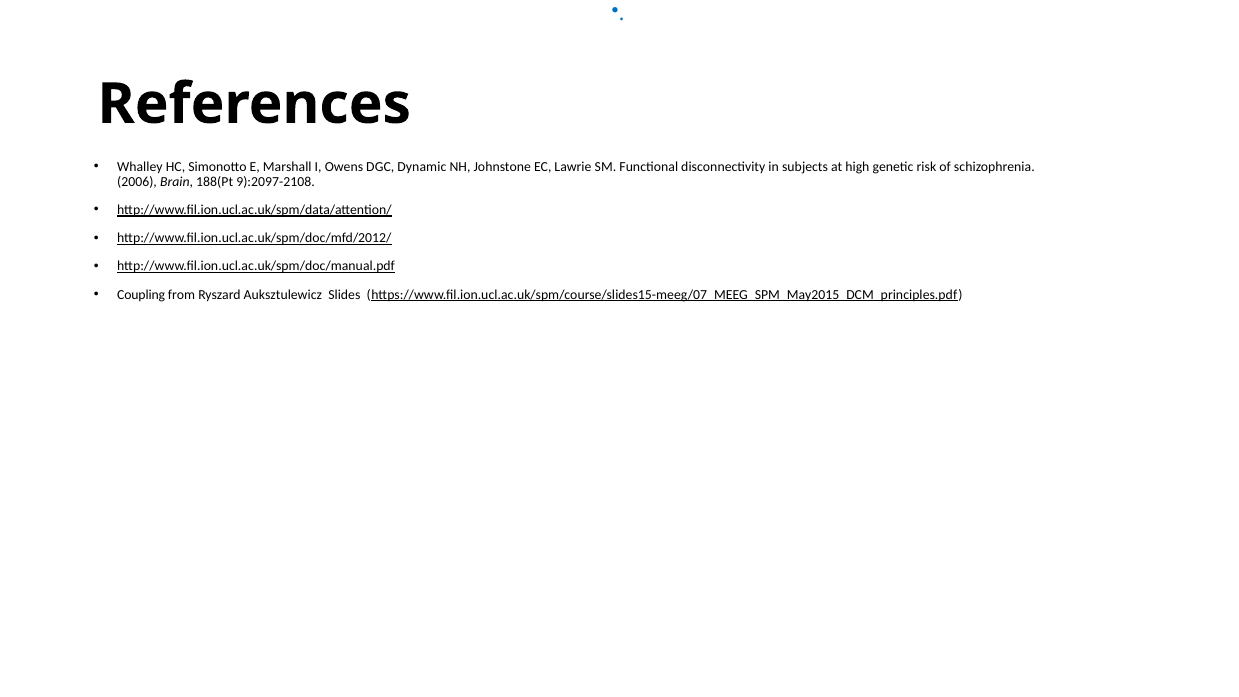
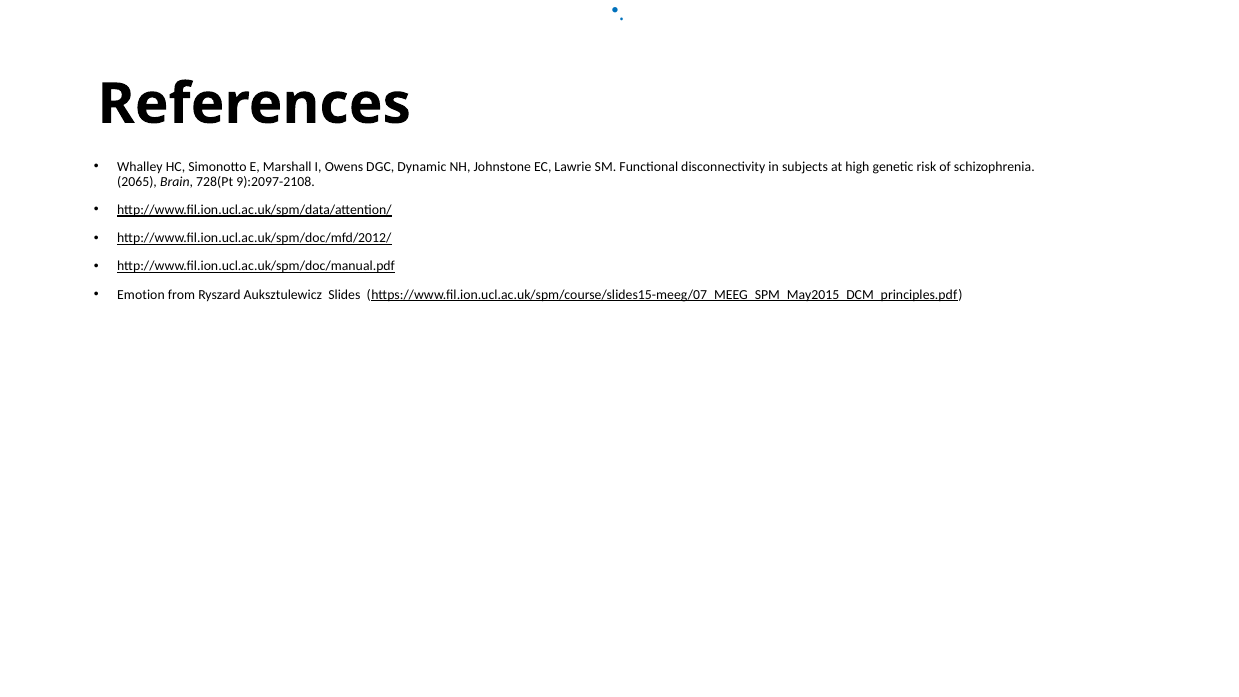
2006: 2006 -> 2065
188(Pt: 188(Pt -> 728(Pt
Coupling: Coupling -> Emotion
